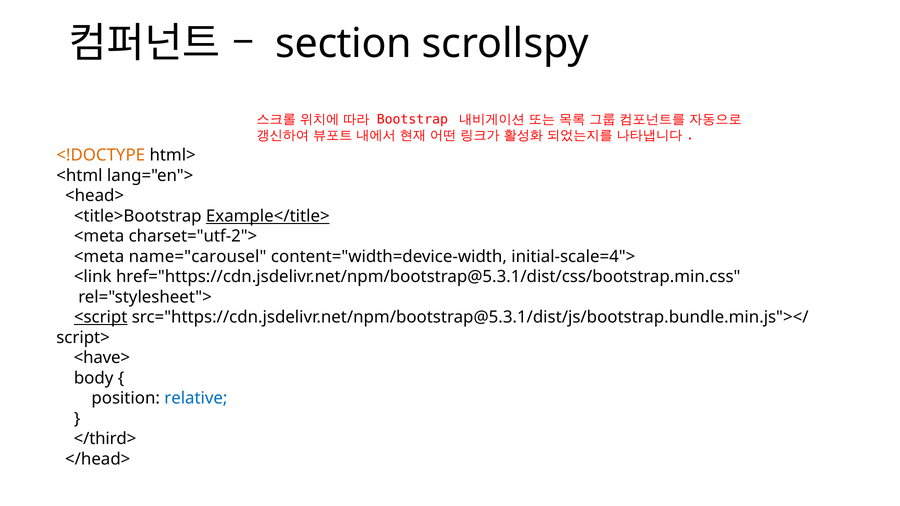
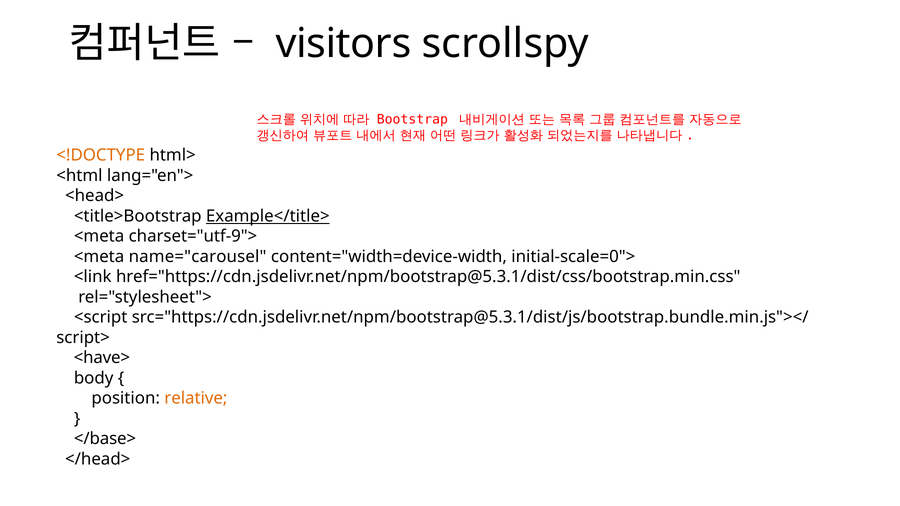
section: section -> visitors
charset="utf-2">: charset="utf-2"> -> charset="utf-9">
initial-scale=4">: initial-scale=4"> -> initial-scale=0">
<script underline: present -> none
relative colour: blue -> orange
</third>: </third> -> </base>
